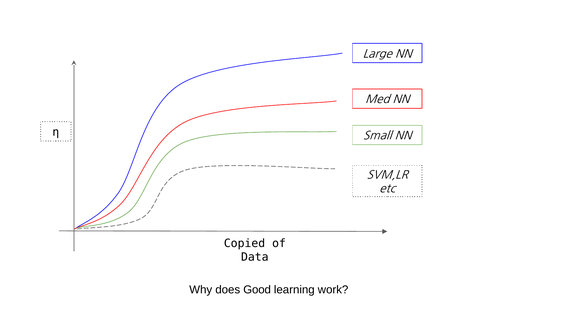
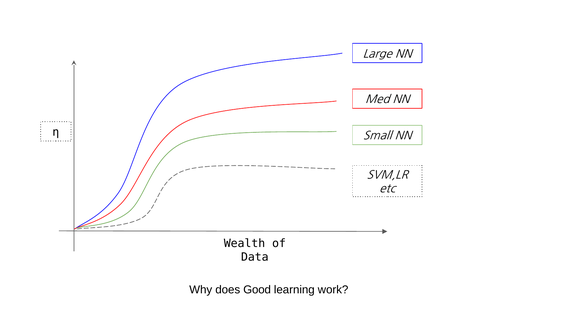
Copied: Copied -> Wealth
